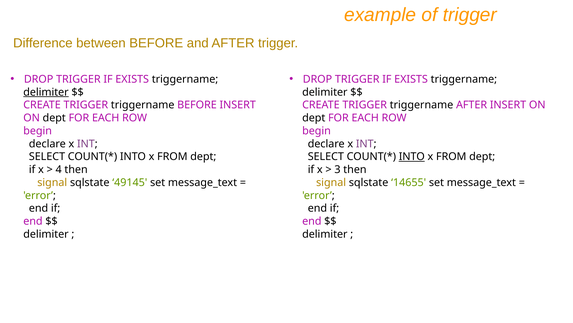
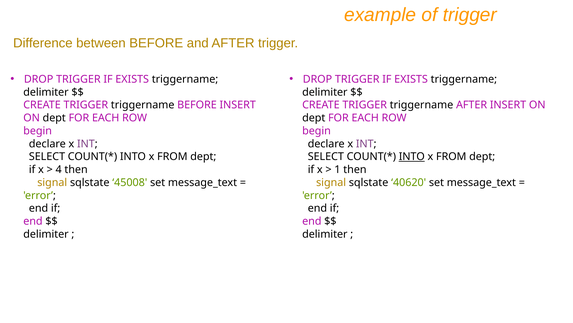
delimiter at (46, 92) underline: present -> none
3: 3 -> 1
49145: 49145 -> 45008
14655: 14655 -> 40620
